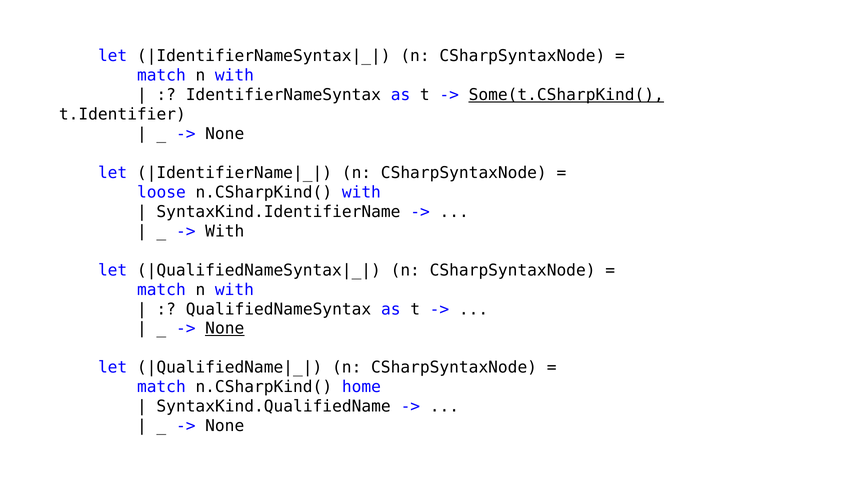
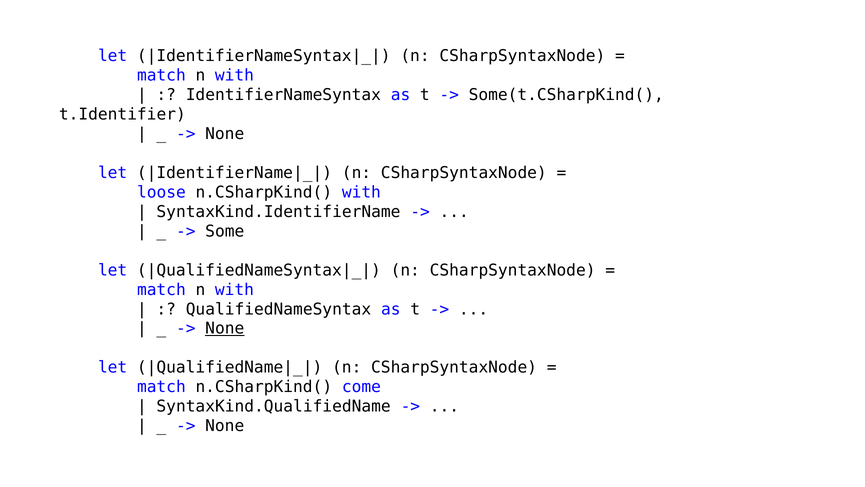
Some(t.CSharpKind( underline: present -> none
With at (225, 231): With -> Some
home: home -> come
